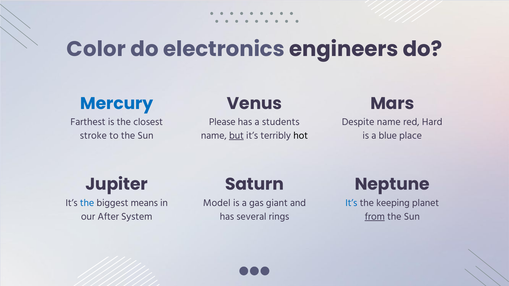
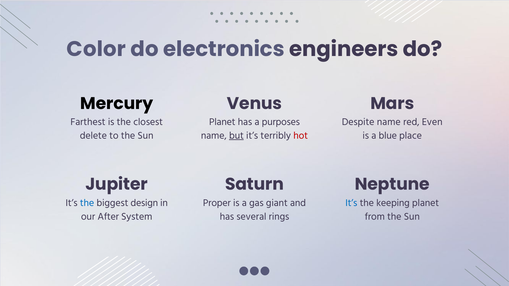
Mercury colour: blue -> black
Please at (222, 122): Please -> Planet
students: students -> purposes
Hard: Hard -> Even
stroke: stroke -> delete
hot colour: black -> red
means: means -> design
Model: Model -> Proper
from underline: present -> none
